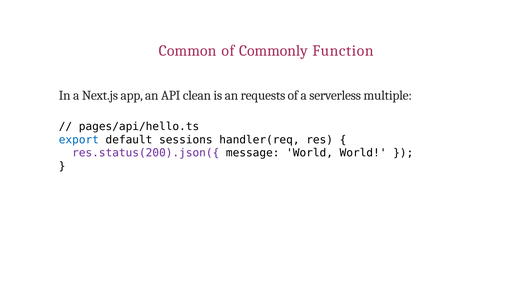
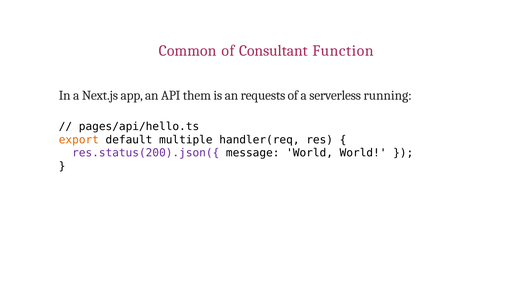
Commonly: Commonly -> Consultant
clean: clean -> them
multiple: multiple -> running
export colour: blue -> orange
sessions: sessions -> multiple
